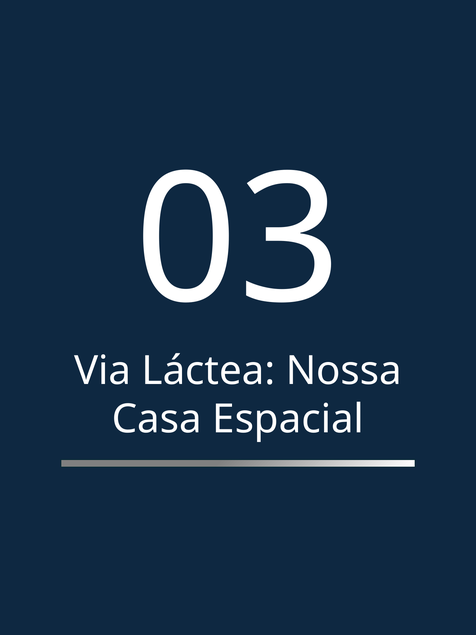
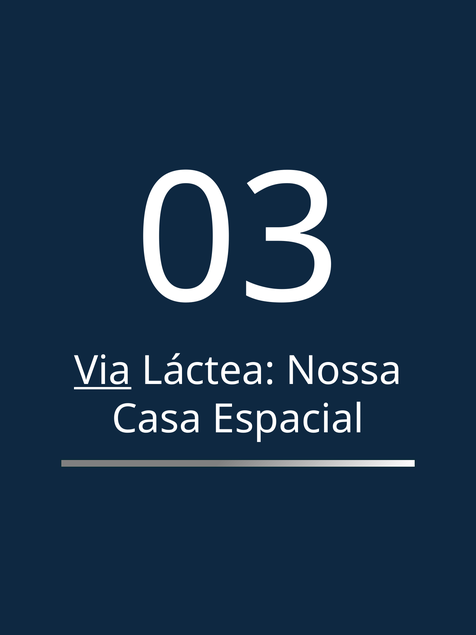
Via underline: none -> present
